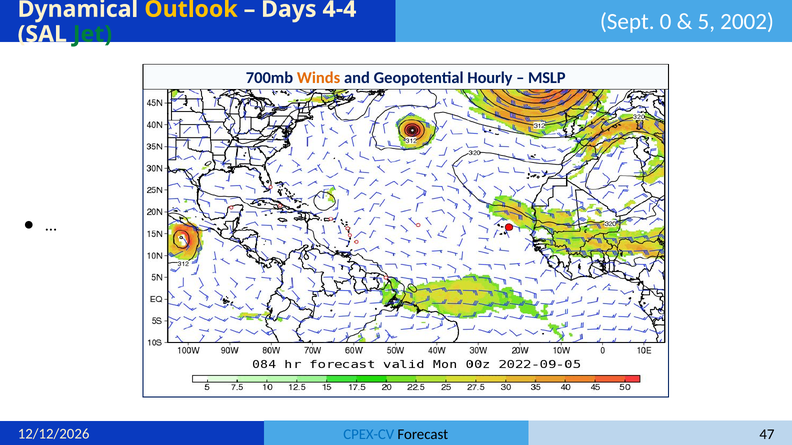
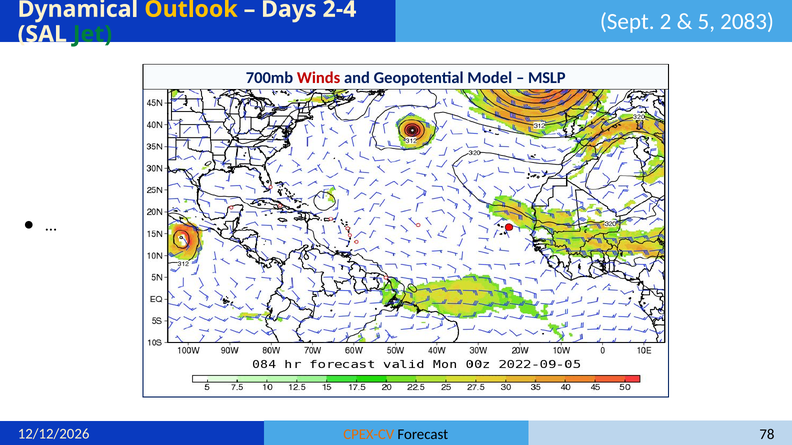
4-4: 4-4 -> 2-4
0: 0 -> 2
2002: 2002 -> 2083
Winds colour: orange -> red
Hourly: Hourly -> Model
CPEX-CV colour: blue -> orange
47: 47 -> 78
